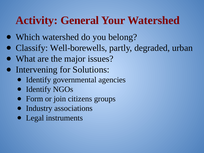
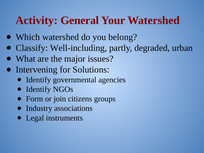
Well-borewells: Well-borewells -> Well-including
